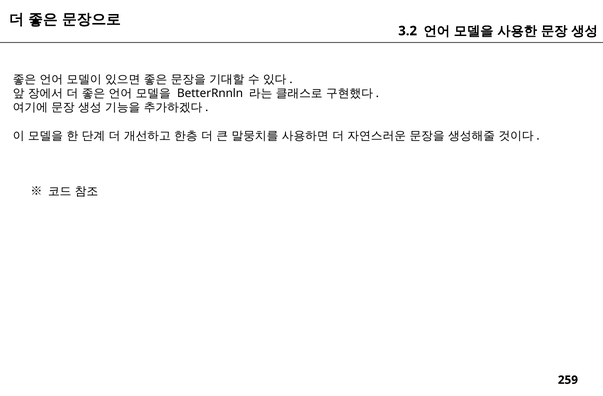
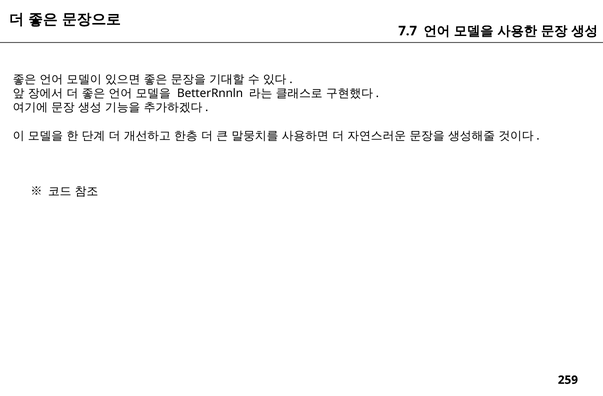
3.2: 3.2 -> 7.7
